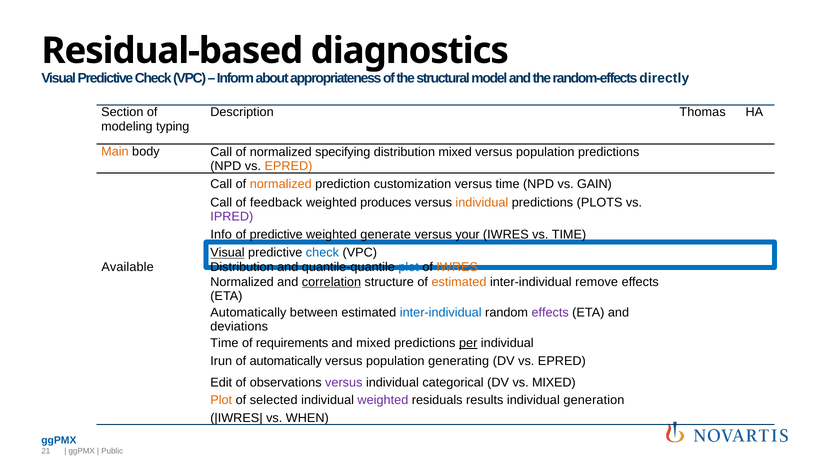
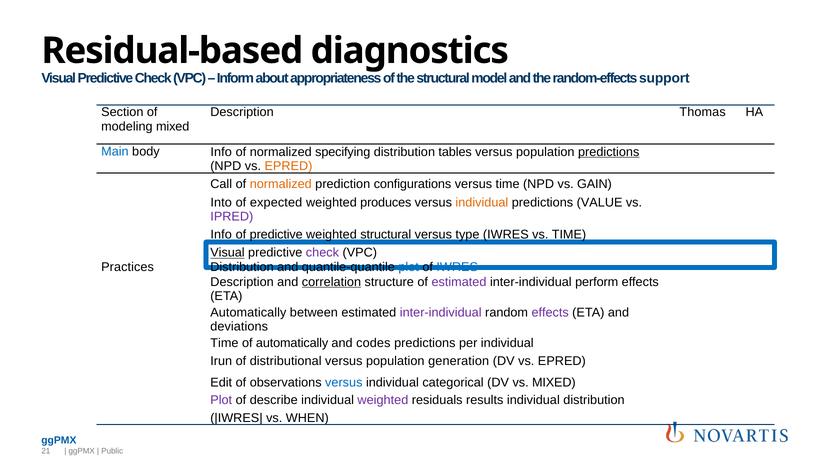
directly: directly -> support
modeling typing: typing -> mixed
Main colour: orange -> blue
body Call: Call -> Info
distribution mixed: mixed -> tables
predictions at (609, 152) underline: none -> present
customization: customization -> configurations
Call at (221, 202): Call -> Into
feedback: feedback -> expected
PLOTS: PLOTS -> VALUE
weighted generate: generate -> structural
your: your -> type
check at (322, 253) colour: blue -> purple
Available: Available -> Practices
IWRES at (457, 267) colour: orange -> blue
Normalized at (242, 282): Normalized -> Description
estimated at (459, 282) colour: orange -> purple
remove: remove -> perform
inter-individual at (441, 312) colour: blue -> purple
of requirements: requirements -> automatically
and mixed: mixed -> codes
per underline: present -> none
of automatically: automatically -> distributional
generating: generating -> generation
versus at (344, 382) colour: purple -> blue
Plot at (221, 400) colour: orange -> purple
selected: selected -> describe
individual generation: generation -> distribution
